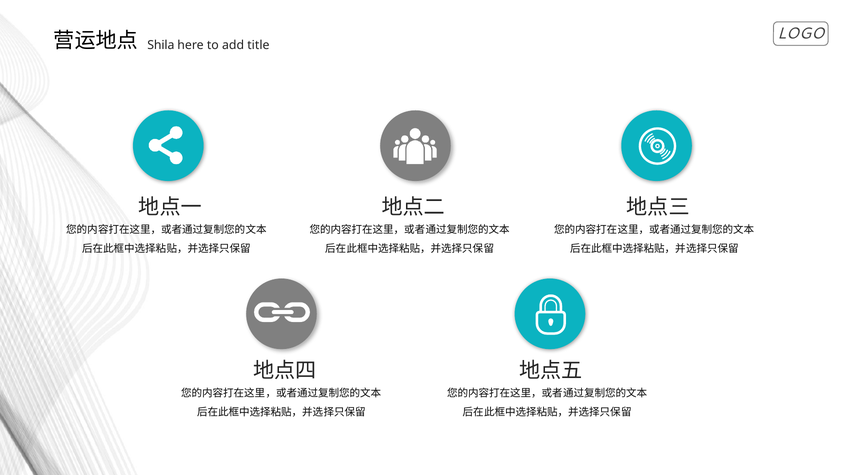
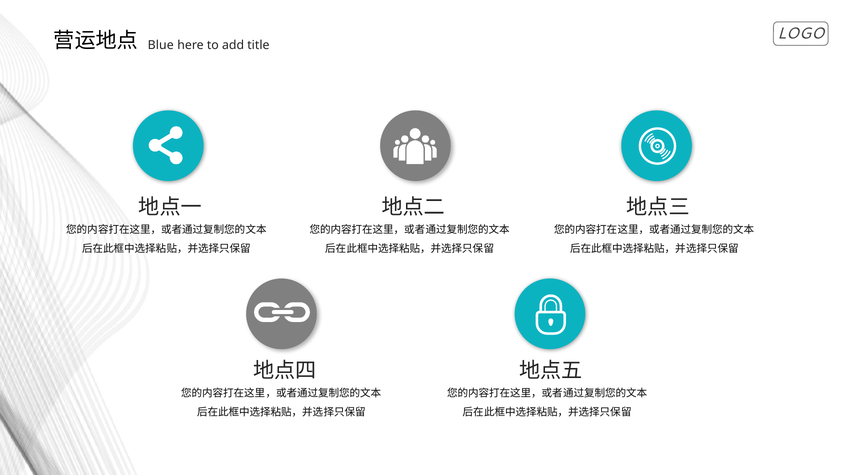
Shila: Shila -> Blue
